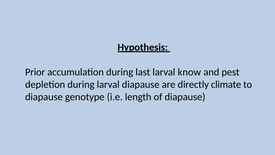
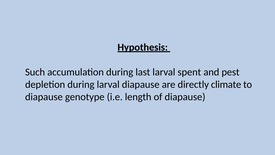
Prior: Prior -> Such
know: know -> spent
